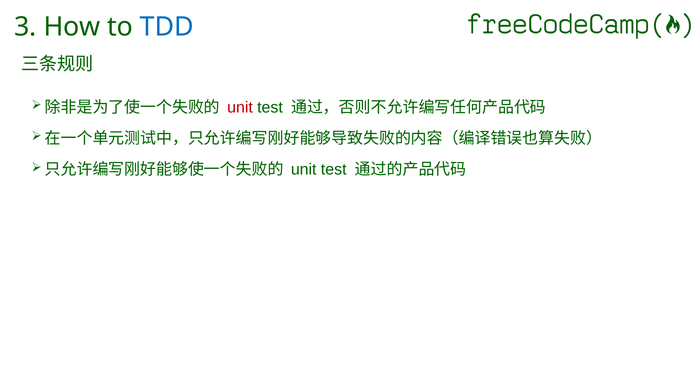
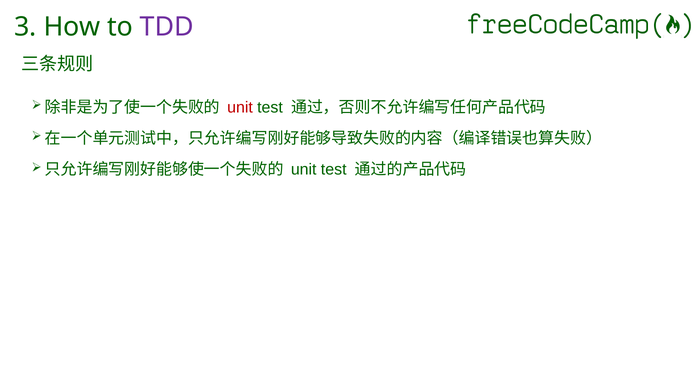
TDD colour: blue -> purple
